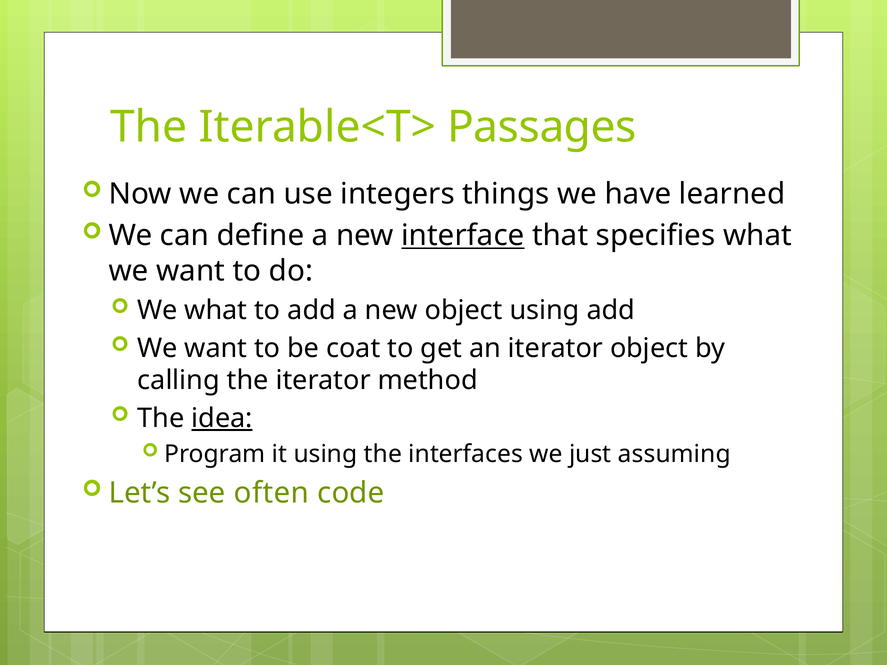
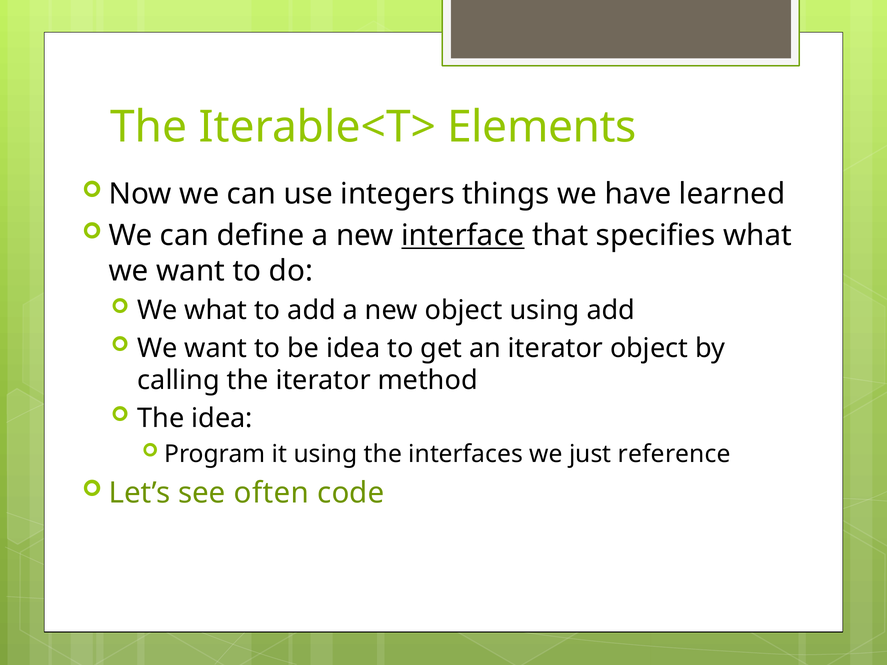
Passages: Passages -> Elements
be coat: coat -> idea
idea at (222, 419) underline: present -> none
assuming: assuming -> reference
